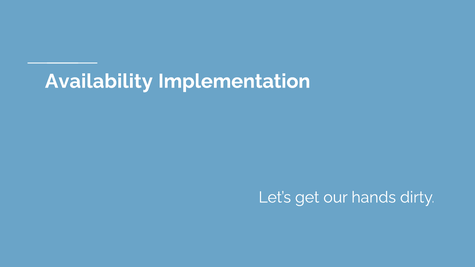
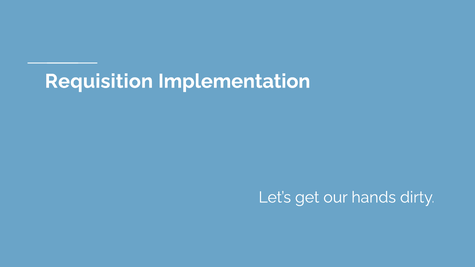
Availability: Availability -> Requisition
